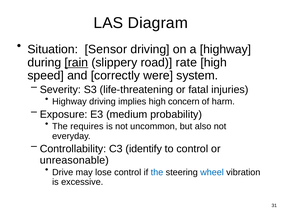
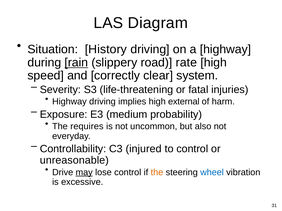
Sensor: Sensor -> History
were: were -> clear
concern: concern -> external
identify: identify -> injured
may underline: none -> present
the at (157, 173) colour: blue -> orange
